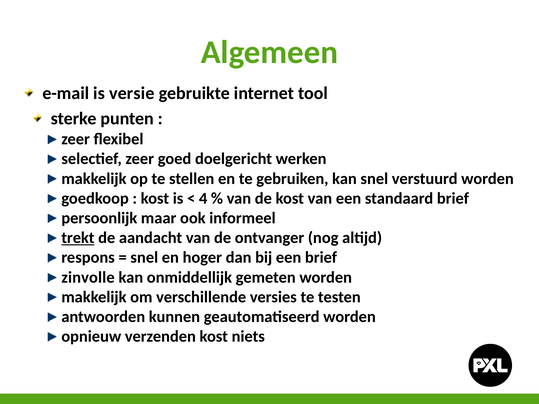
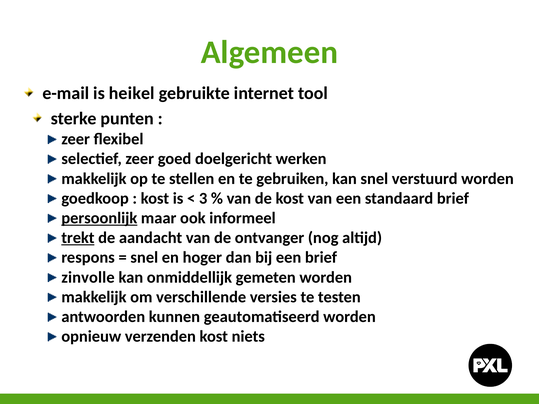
versie: versie -> heikel
4: 4 -> 3
persoonlijk underline: none -> present
